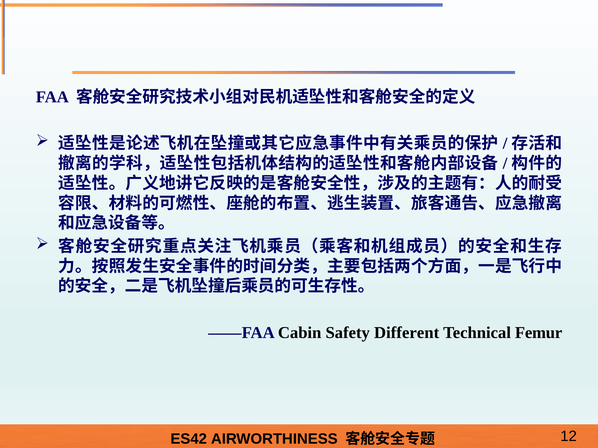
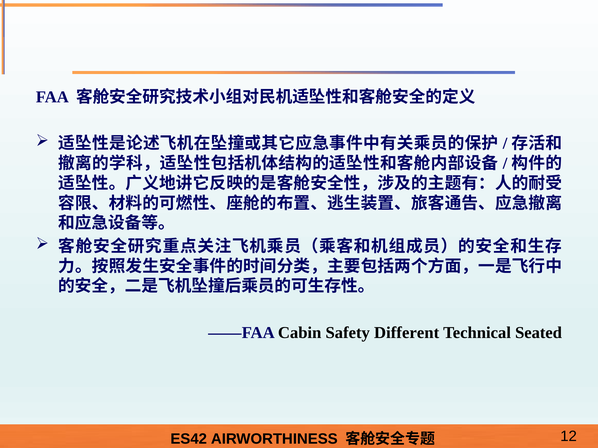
Femur: Femur -> Seated
